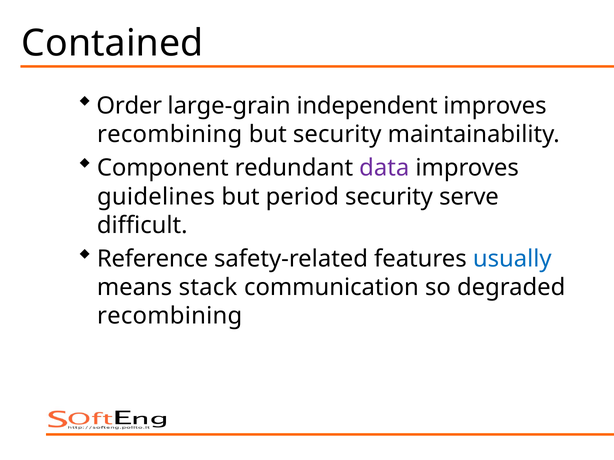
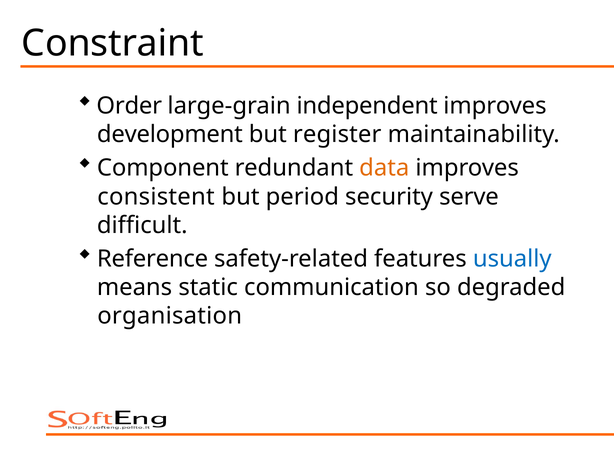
Contained: Contained -> Constraint
recombining at (170, 135): recombining -> development
but security: security -> register
data colour: purple -> orange
guidelines: guidelines -> consistent
stack: stack -> static
recombining at (170, 316): recombining -> organisation
